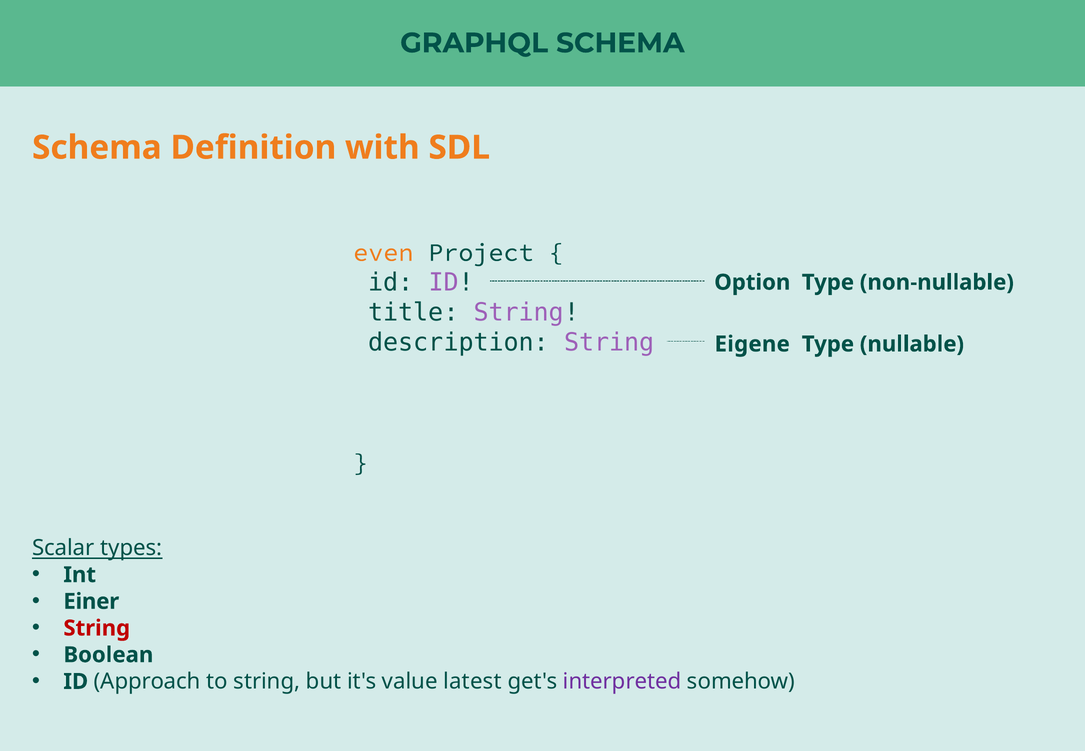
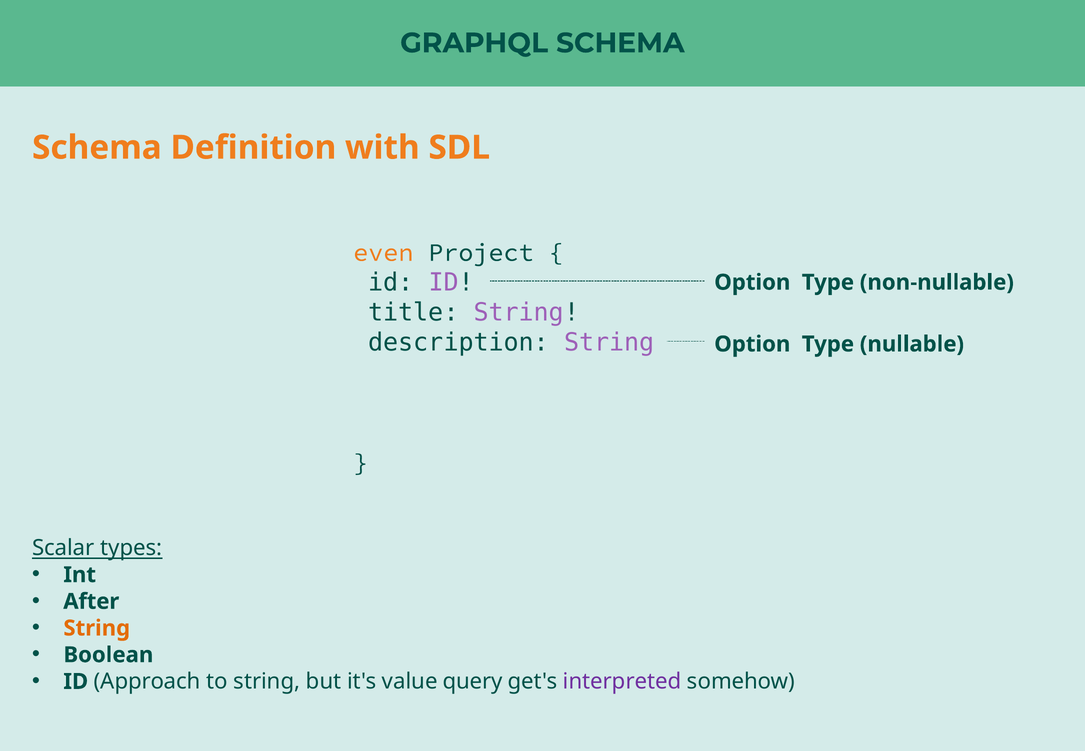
Eigene at (752, 344): Eigene -> Option
Einer: Einer -> After
String at (97, 628) colour: red -> orange
latest: latest -> query
